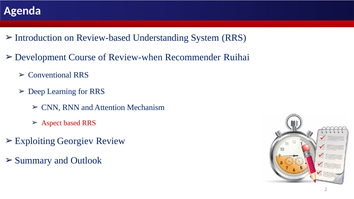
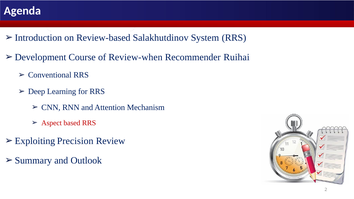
Understanding: Understanding -> Salakhutdinov
Georgiev: Georgiev -> Precision
